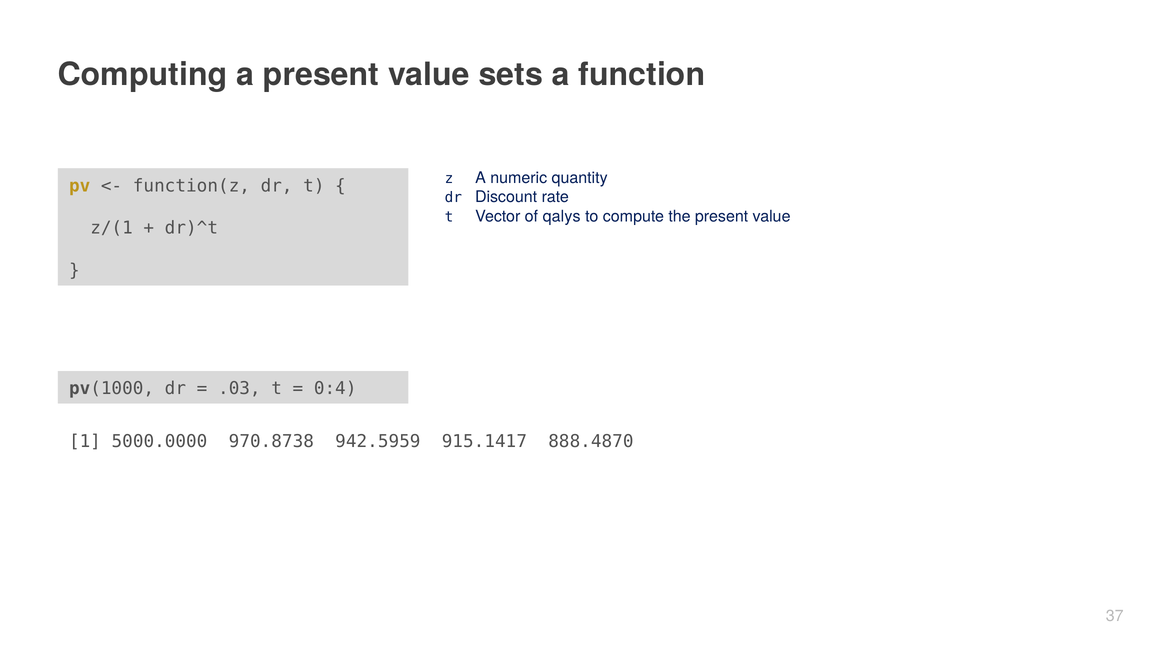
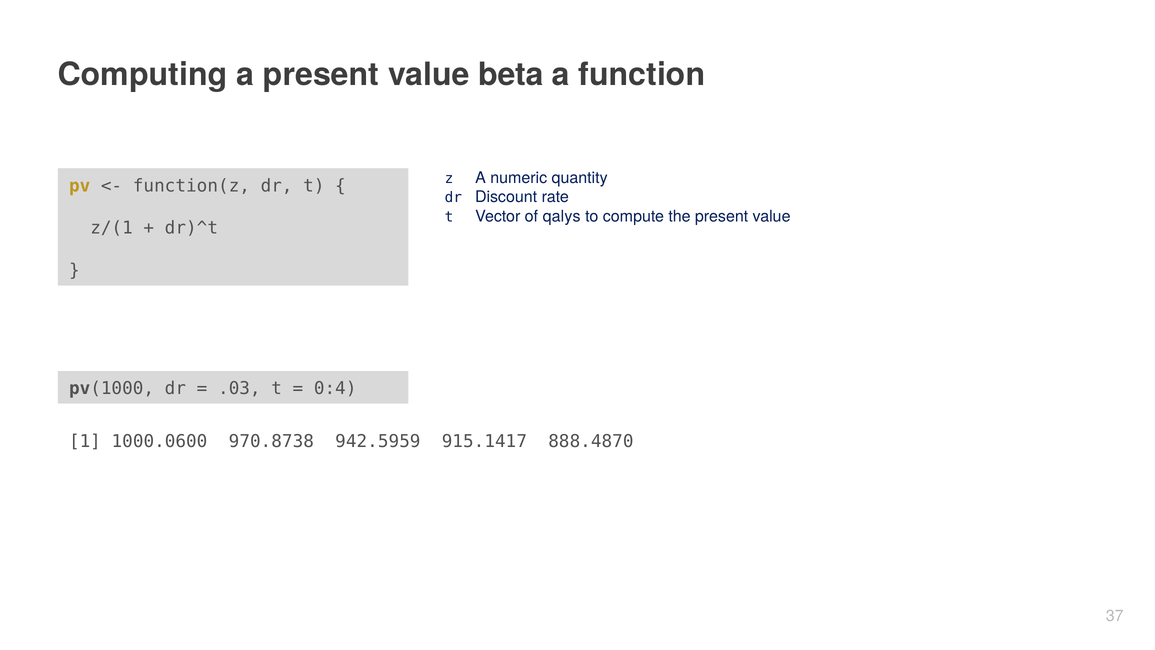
sets: sets -> beta
5000.0000: 5000.0000 -> 1000.0600
